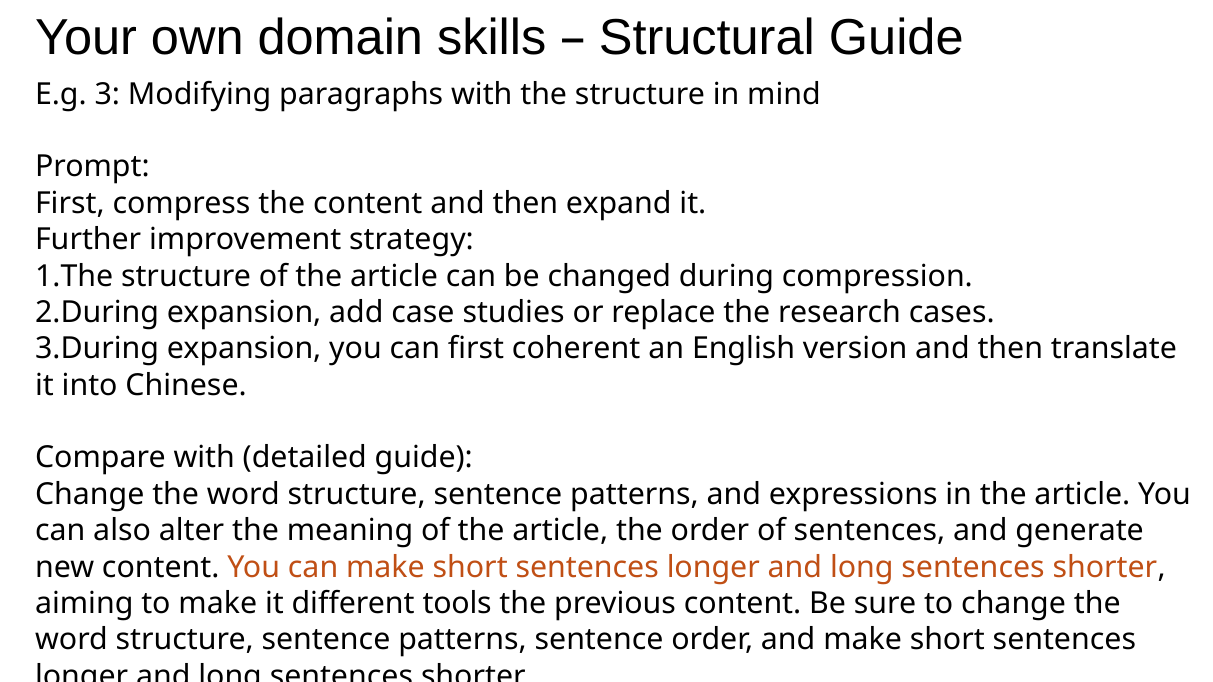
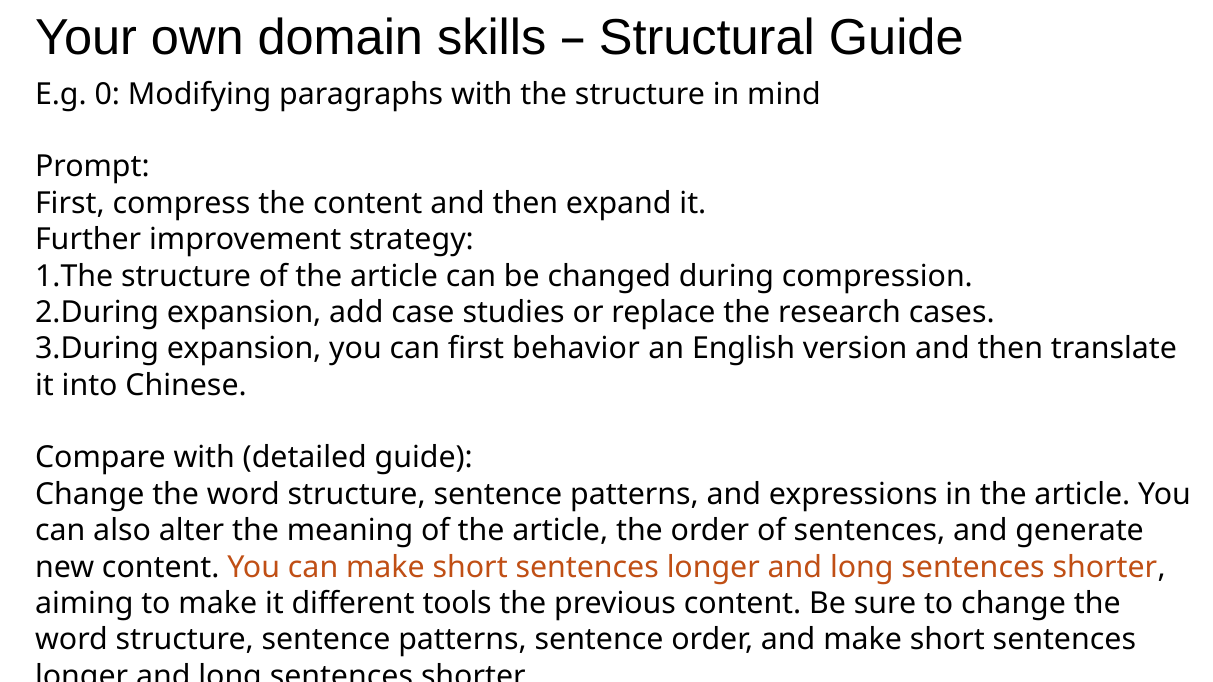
3: 3 -> 0
coherent: coherent -> behavior
